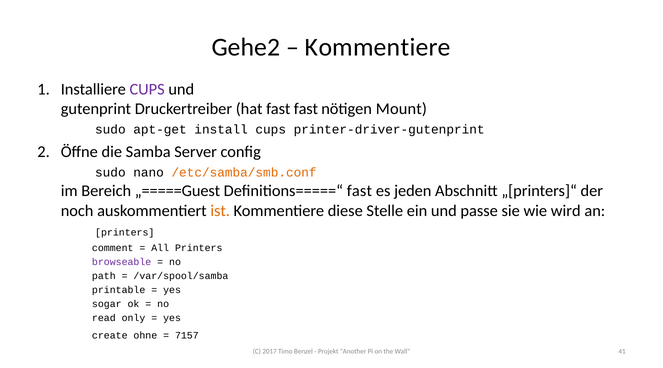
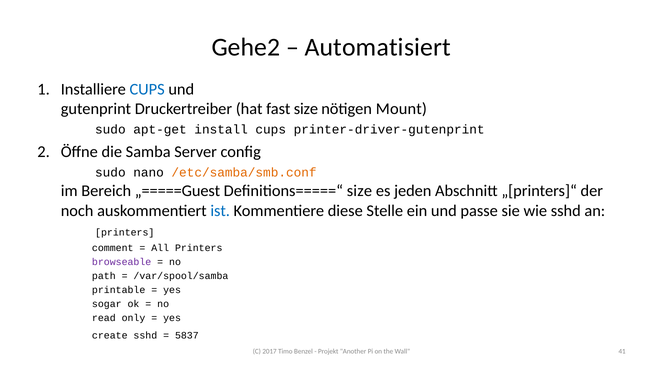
Kommentiere at (378, 47): Kommentiere -> Automatisiert
CUPS at (147, 89) colour: purple -> blue
fast fast: fast -> size
Definitions=====“ fast: fast -> size
ist colour: orange -> blue
wie wird: wird -> sshd
create ohne: ohne -> sshd
7157: 7157 -> 5837
